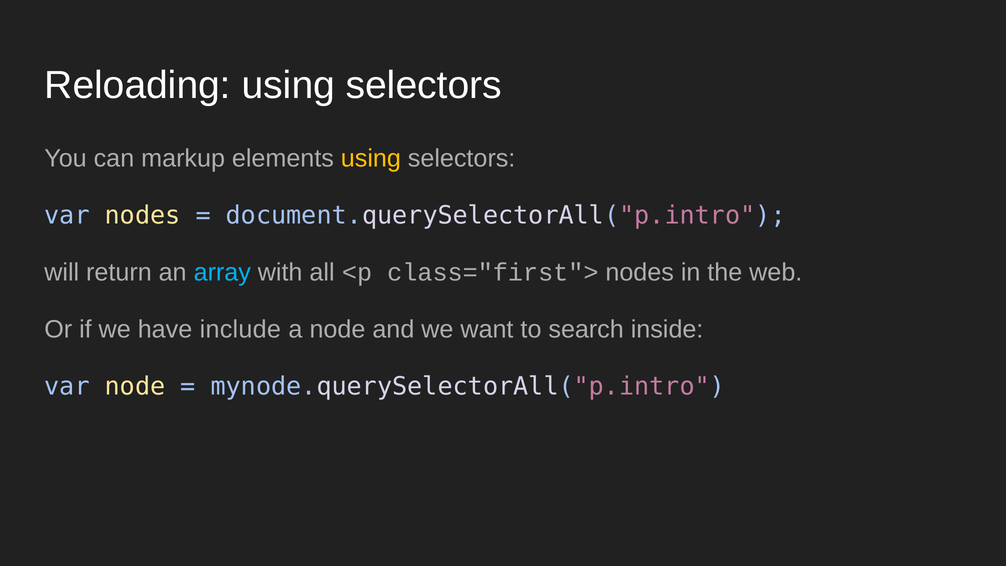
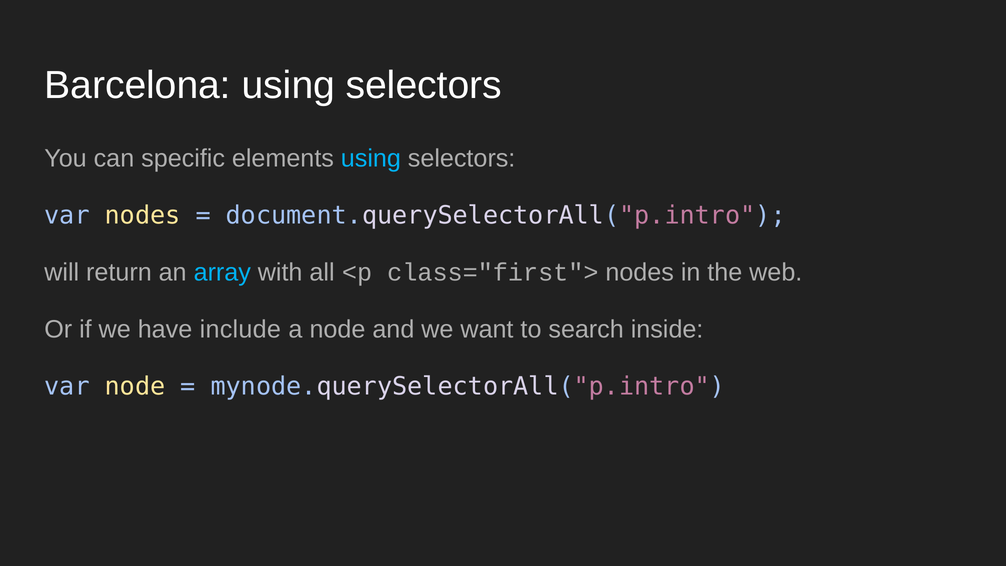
Reloading: Reloading -> Barcelona
markup: markup -> specific
using at (371, 158) colour: yellow -> light blue
